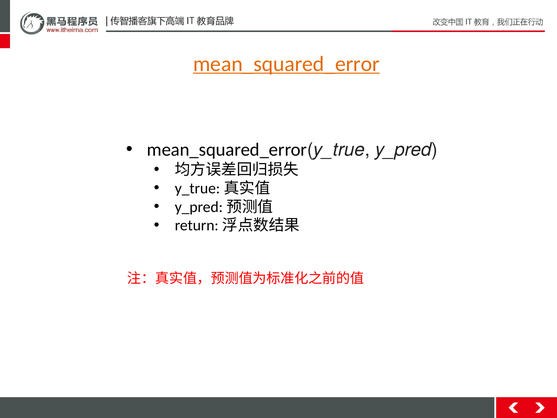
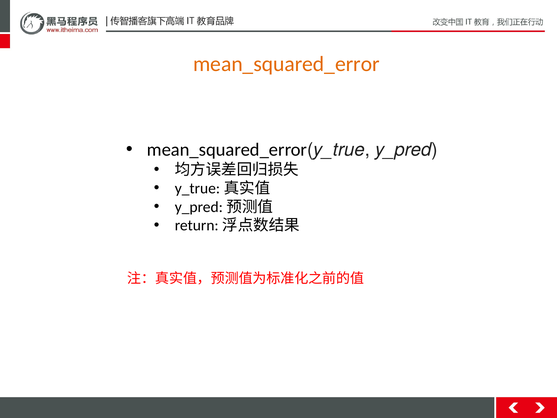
mean_squared_error underline: present -> none
